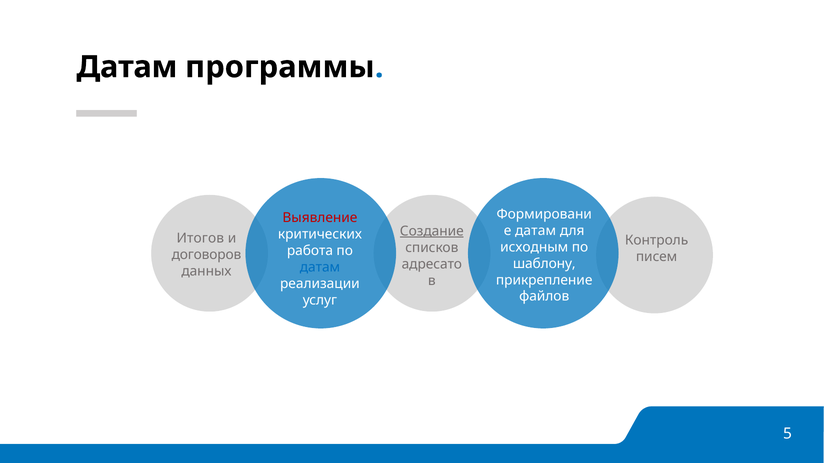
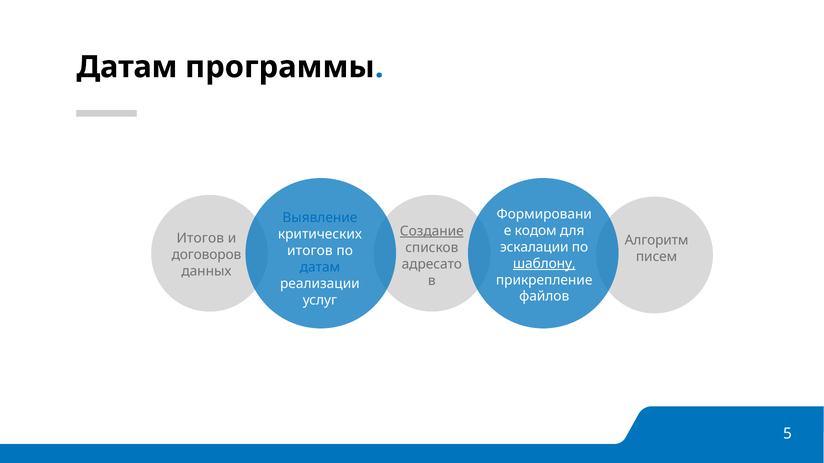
Выявление colour: red -> blue
датам at (536, 231): датам -> кодом
Контроль: Контроль -> Алгоритм
исходным: исходным -> эскалации
работа at (310, 251): работа -> итогов
шаблону underline: none -> present
